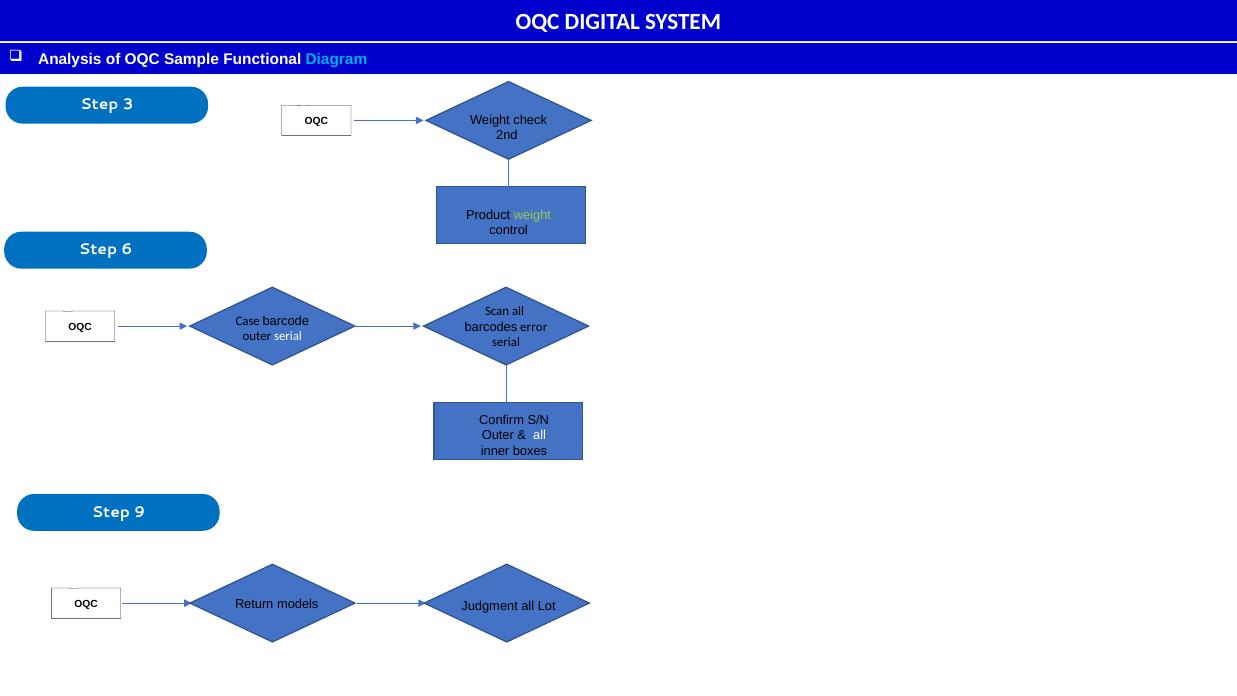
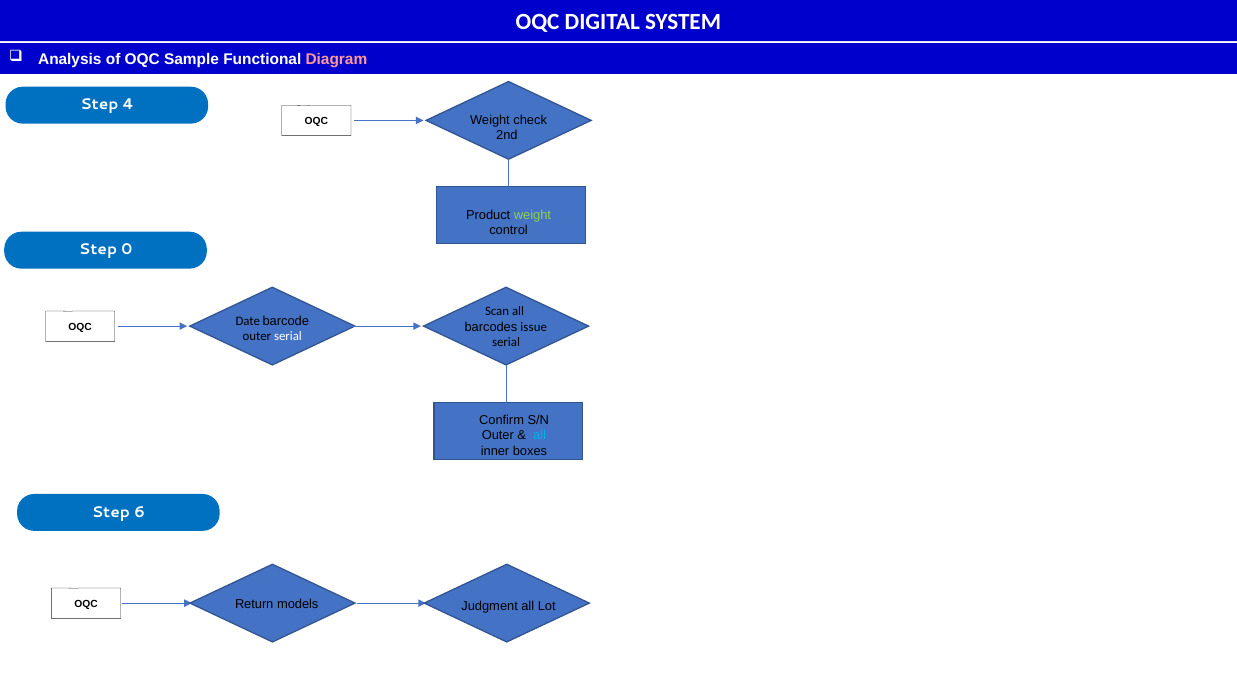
Diagram colour: light blue -> pink
3: 3 -> 4
6: 6 -> 0
error: error -> issue
Case: Case -> Date
all at (540, 436) colour: white -> light blue
9: 9 -> 6
